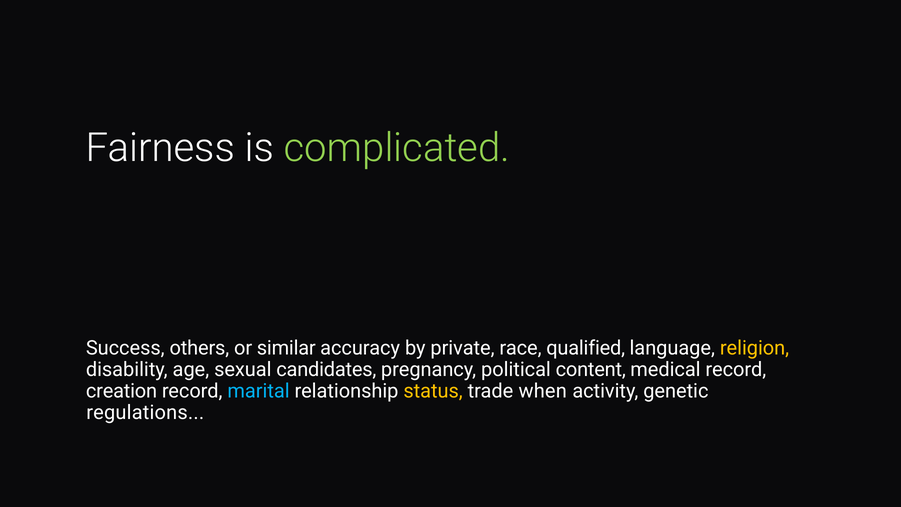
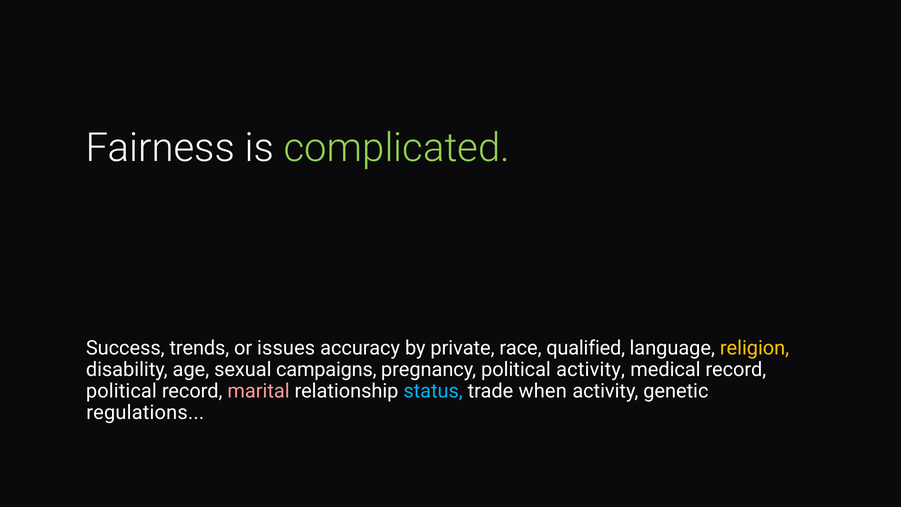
others: others -> trends
similar: similar -> issues
candidates: candidates -> campaigns
political content: content -> activity
creation at (122, 391): creation -> political
marital colour: light blue -> pink
status colour: yellow -> light blue
